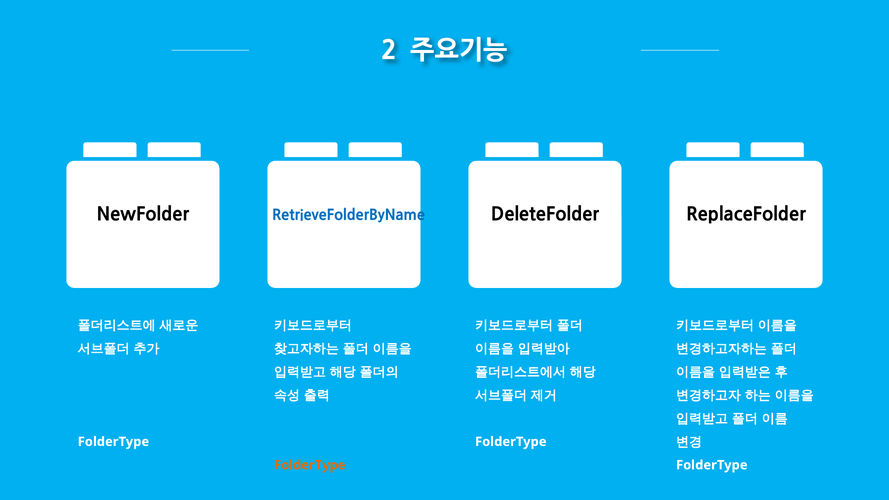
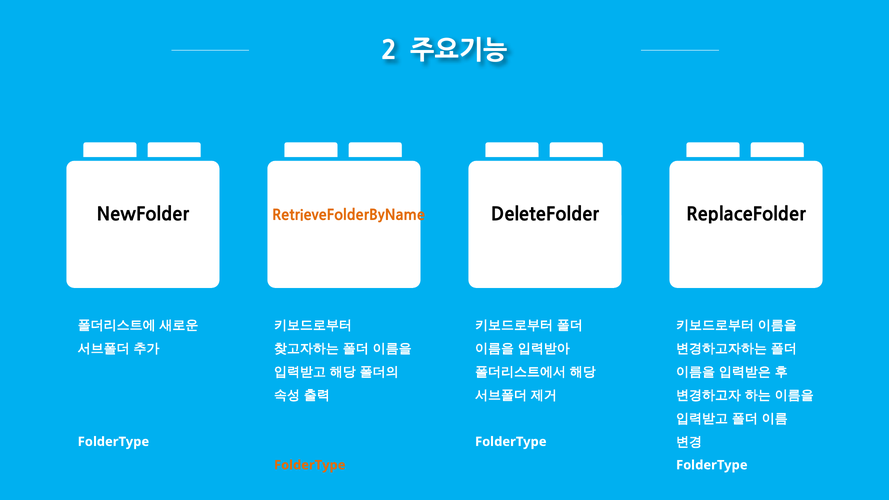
RetrieveFolderByName colour: blue -> orange
